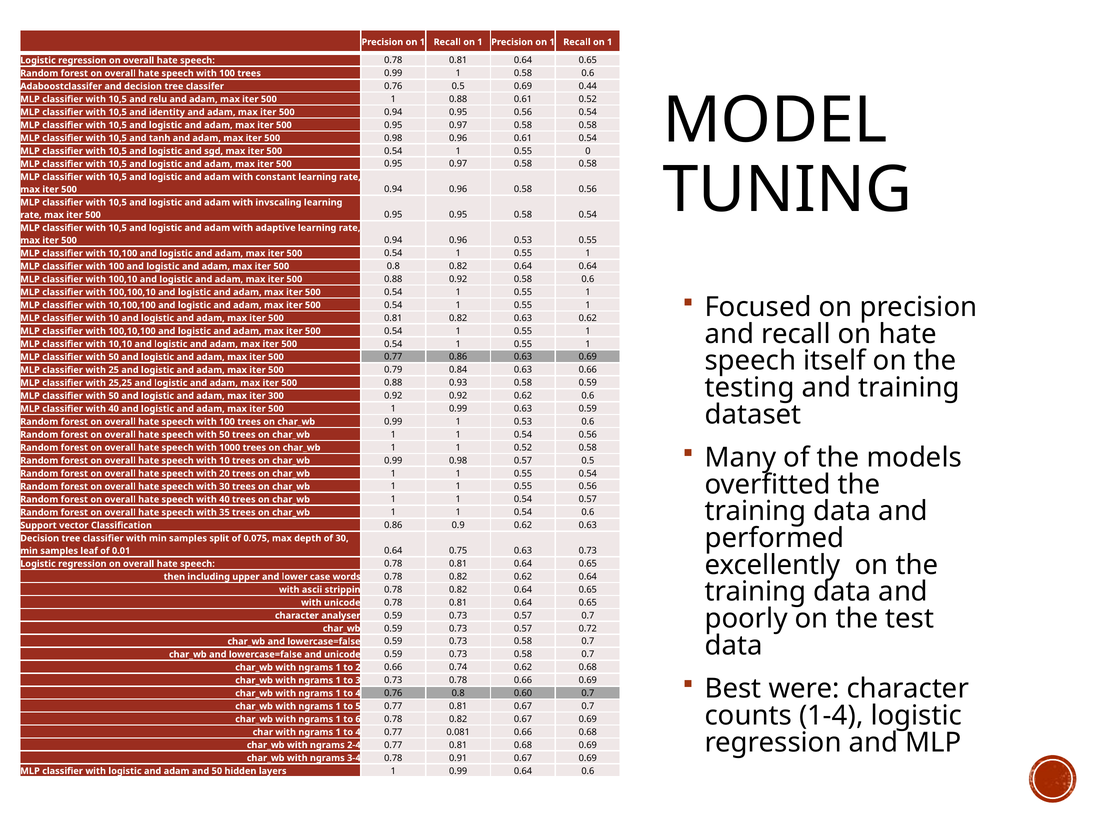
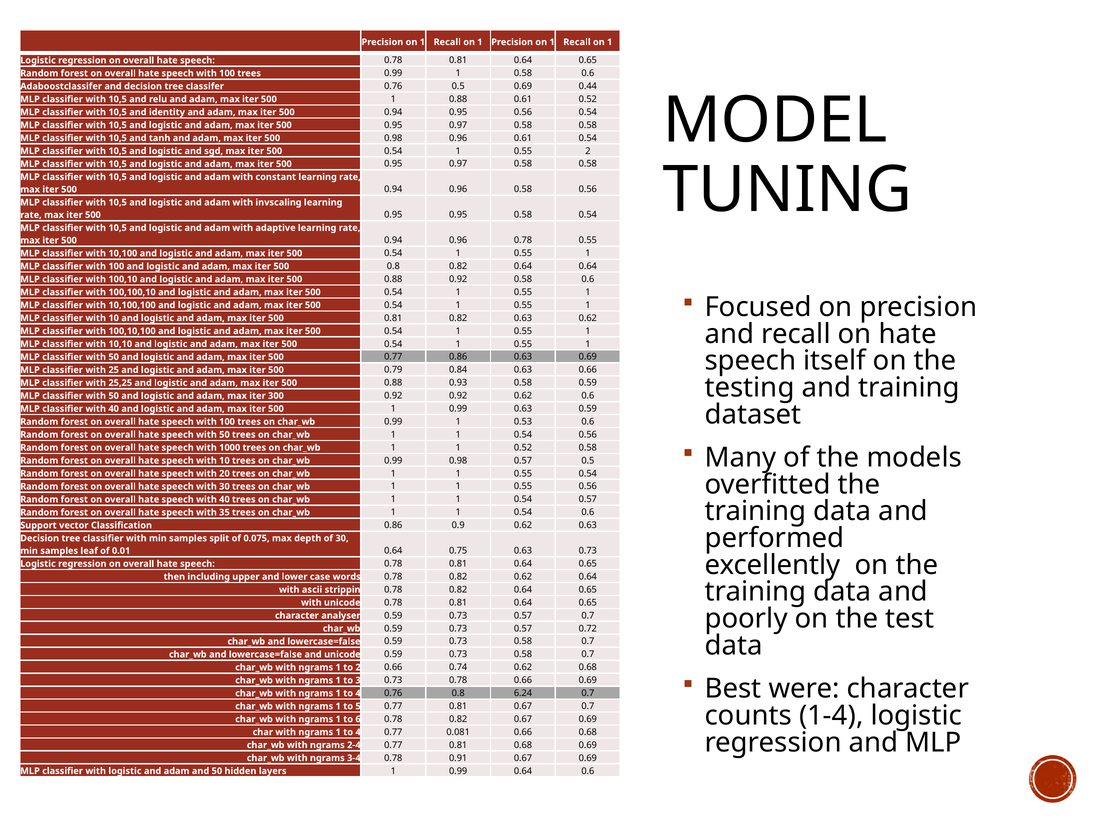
0.55 0: 0 -> 2
0.96 0.53: 0.53 -> 0.78
0.60: 0.60 -> 6.24
